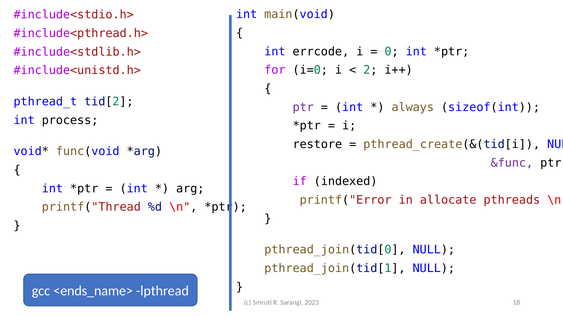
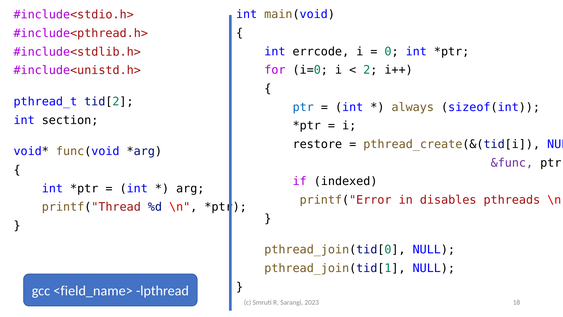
ptr at (303, 107) colour: purple -> blue
process: process -> section
allocate: allocate -> disables
<ends_name>: <ends_name> -> <field_name>
